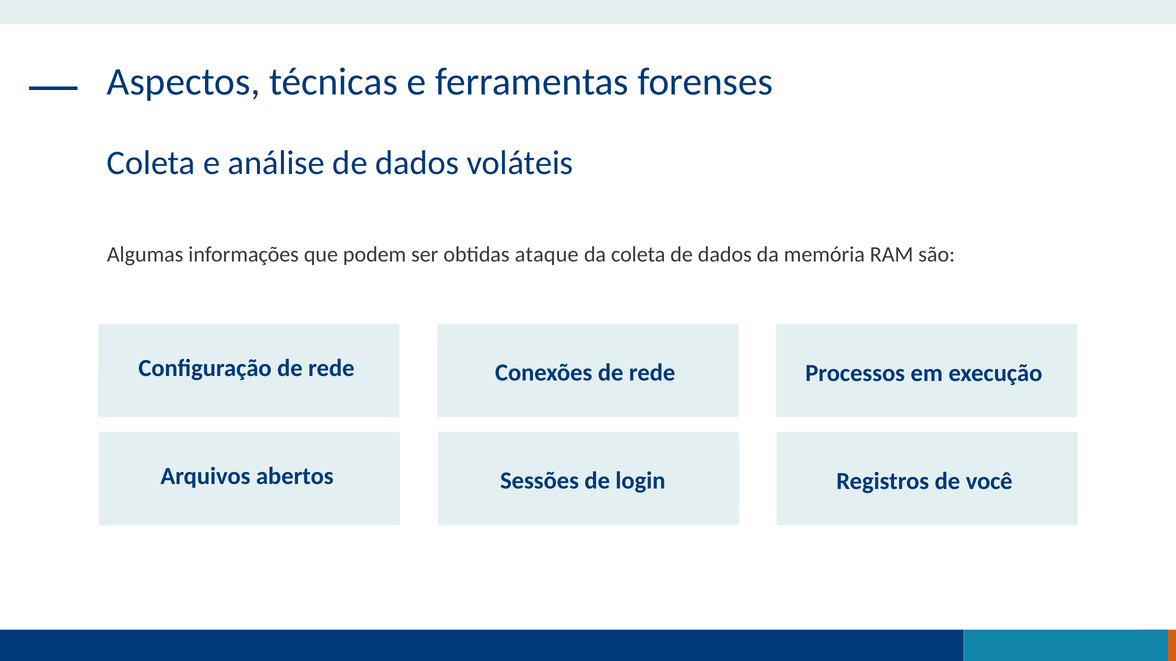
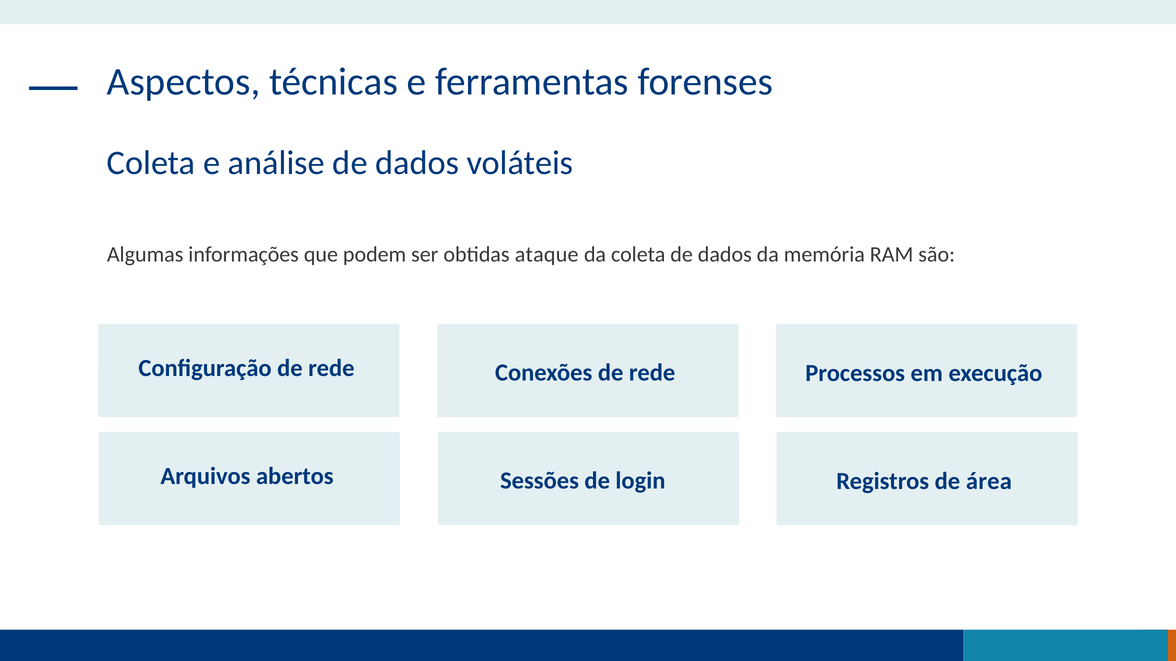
você: você -> área
